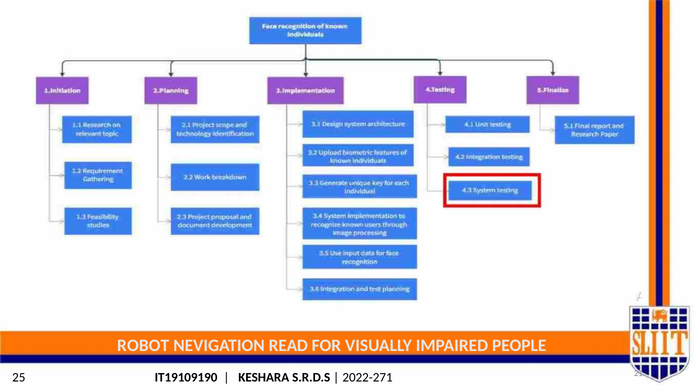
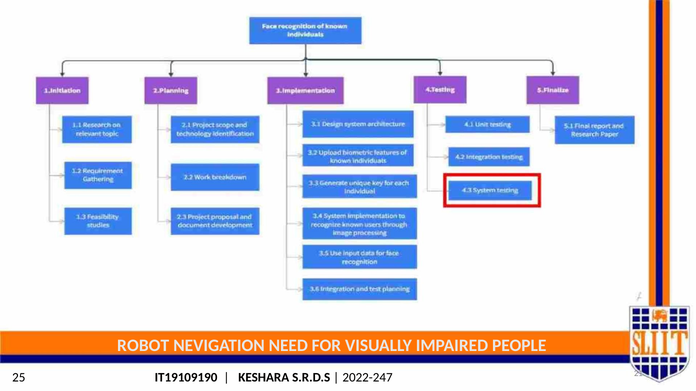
READ: READ -> NEED
2022-271: 2022-271 -> 2022-247
